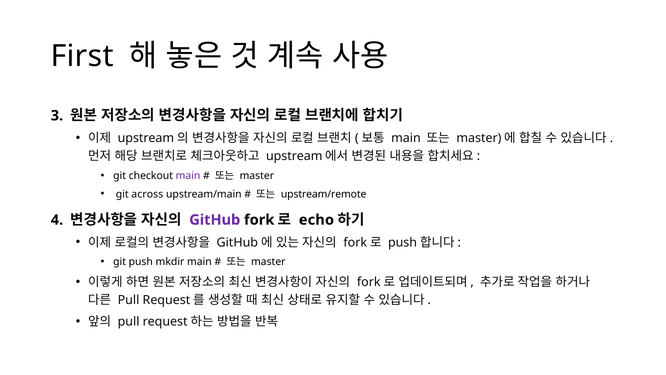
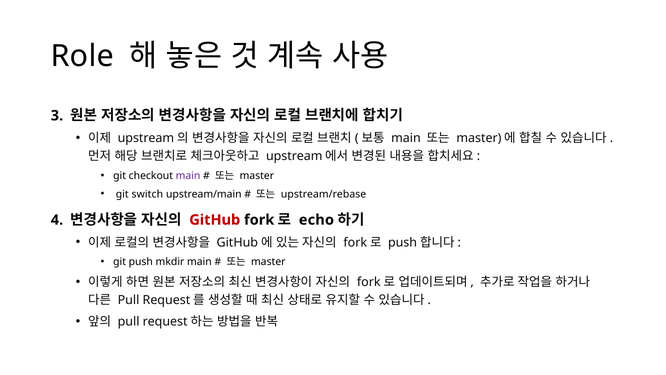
First: First -> Role
across: across -> switch
upstream/remote: upstream/remote -> upstream/rebase
GitHub colour: purple -> red
